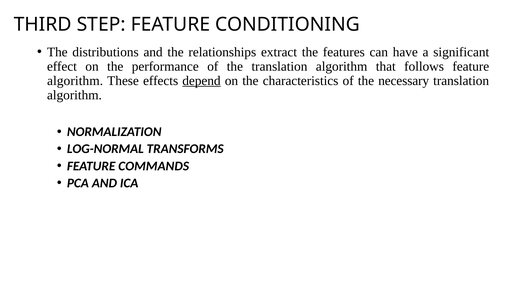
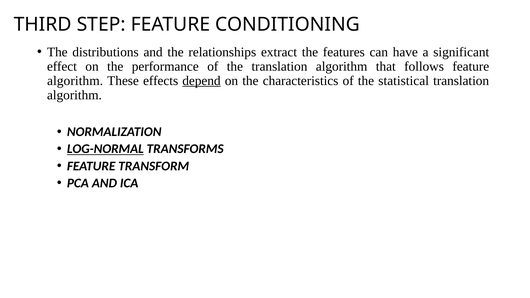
necessary: necessary -> statistical
LOG-NORMAL underline: none -> present
COMMANDS: COMMANDS -> TRANSFORM
